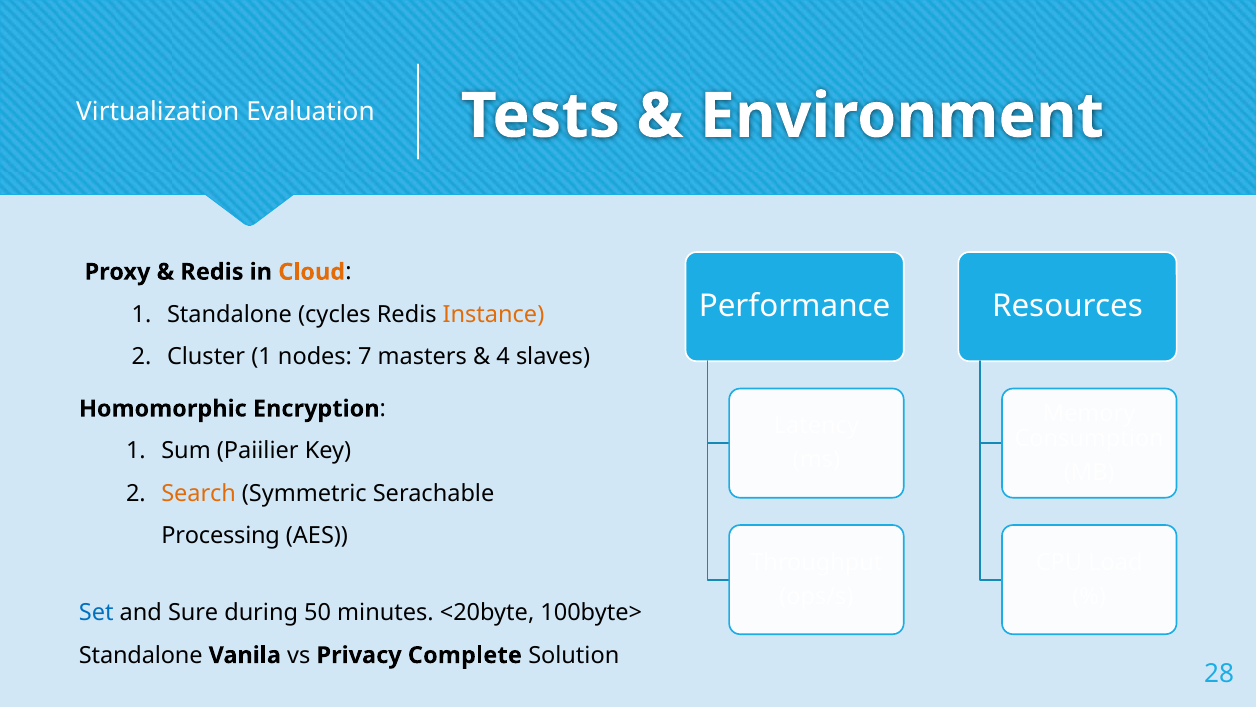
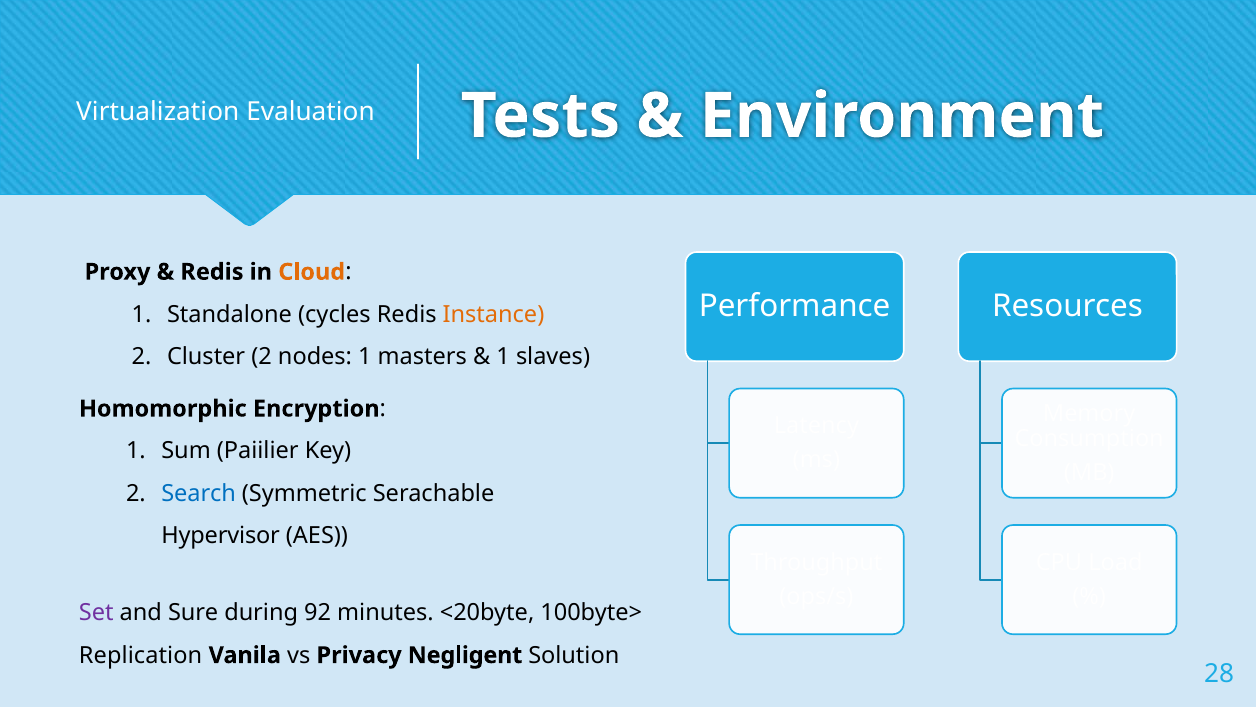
Cluster 1: 1 -> 2
nodes 7: 7 -> 1
4 at (503, 357): 4 -> 1
Search colour: orange -> blue
Processing: Processing -> Hypervisor
Set colour: blue -> purple
50: 50 -> 92
Standalone at (141, 655): Standalone -> Replication
Complete: Complete -> Negligent
